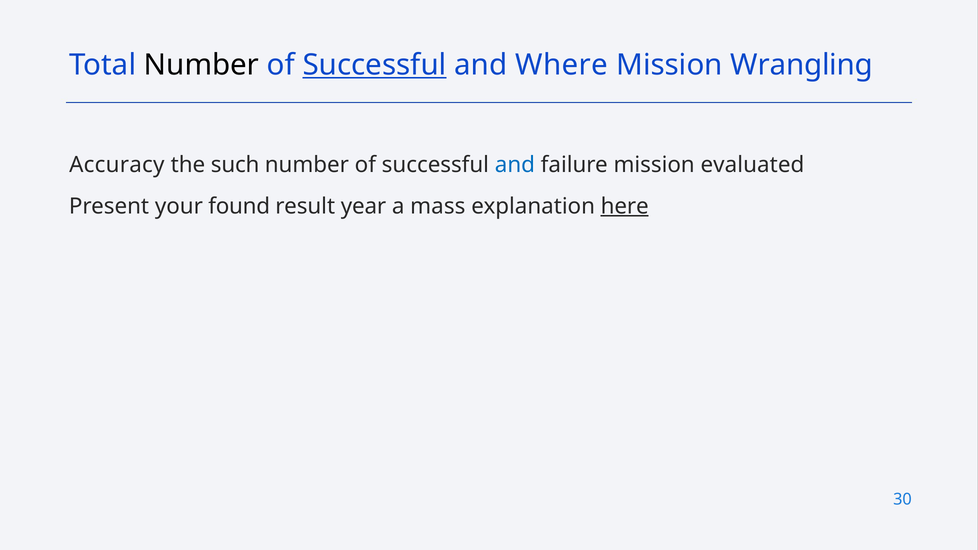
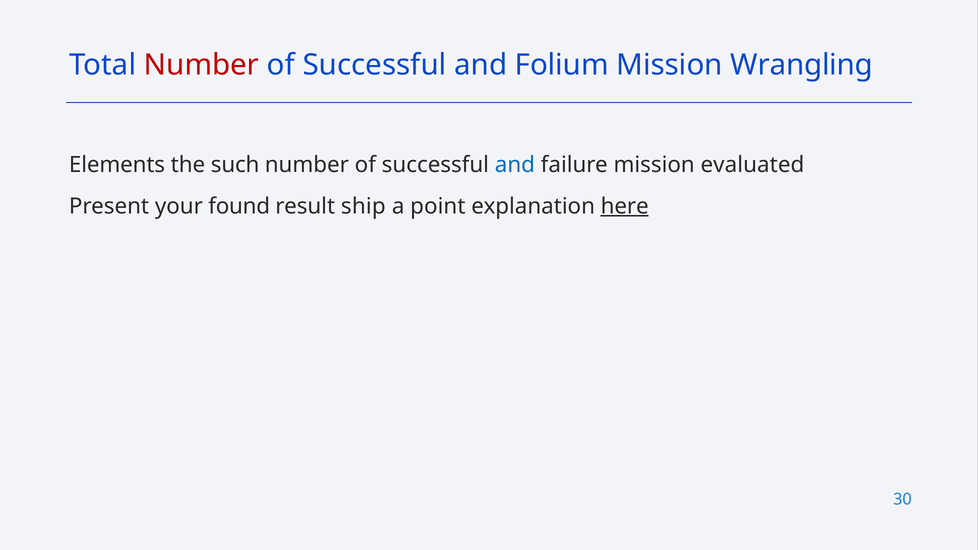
Number at (202, 65) colour: black -> red
Successful at (375, 65) underline: present -> none
Where: Where -> Folium
Accuracy: Accuracy -> Elements
year: year -> ship
mass: mass -> point
